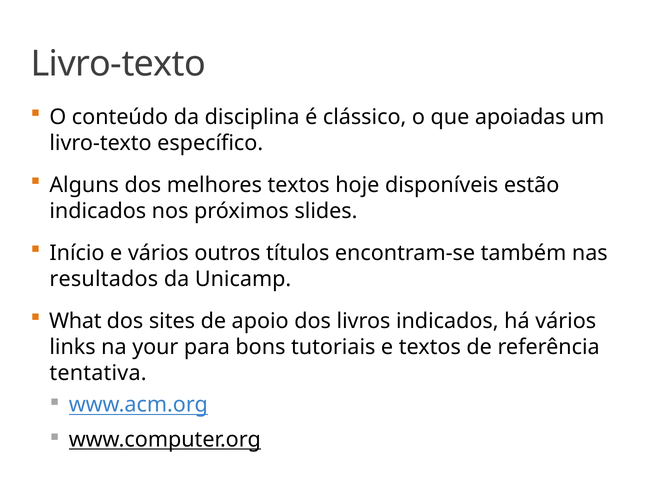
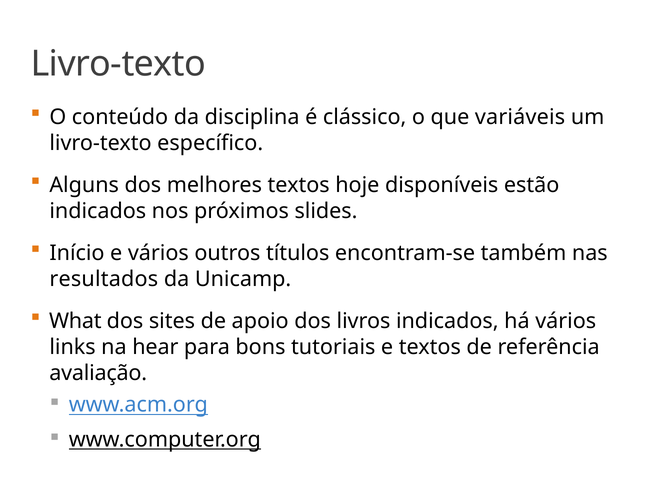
apoiadas: apoiadas -> variáveis
your: your -> hear
tentativa: tentativa -> avaliação
